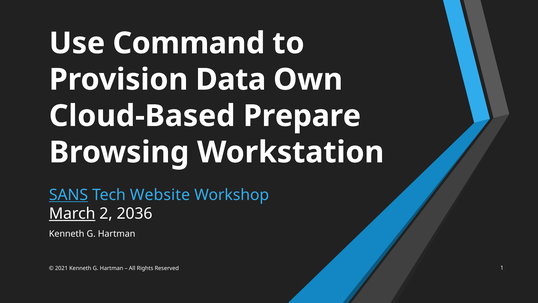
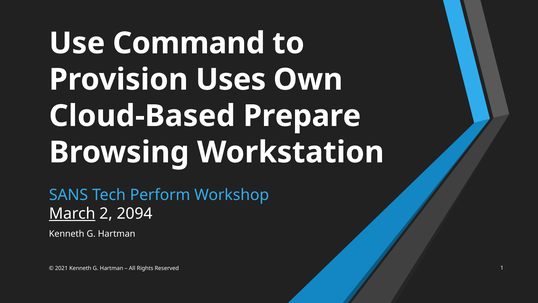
Data: Data -> Uses
SANS underline: present -> none
Website: Website -> Perform
2036: 2036 -> 2094
